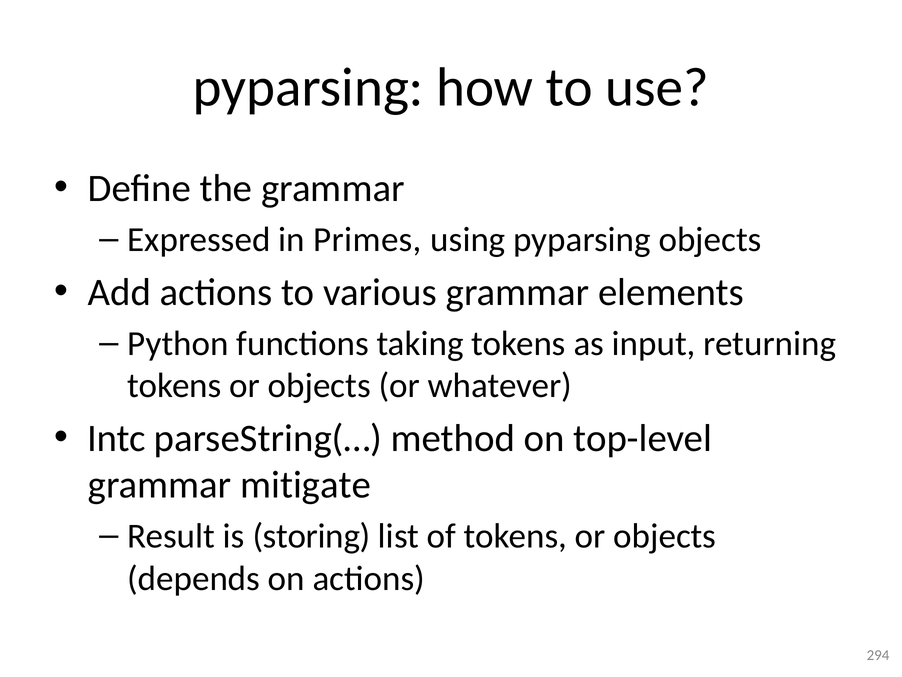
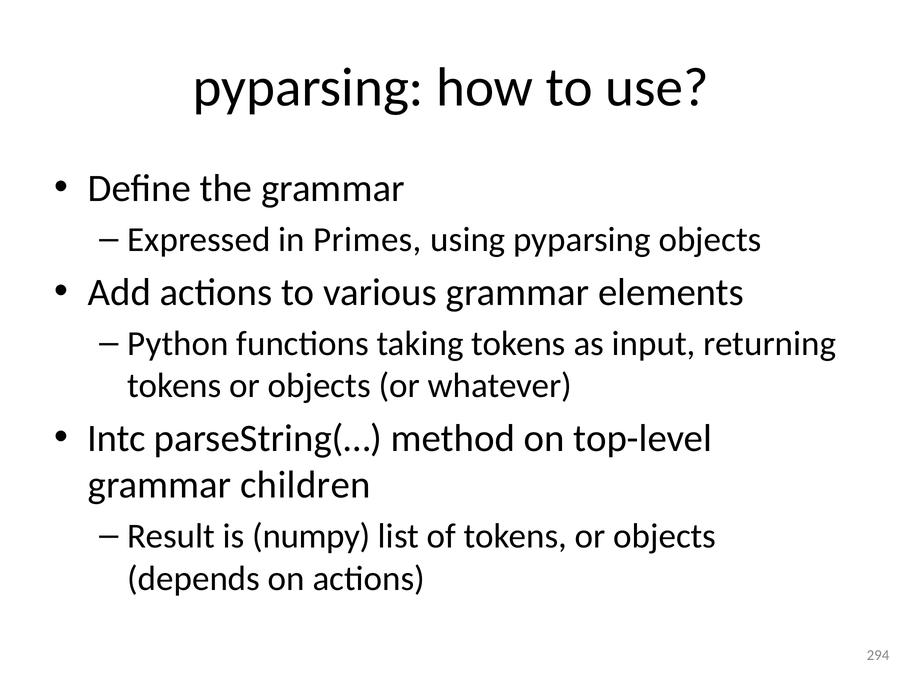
mitigate: mitigate -> children
storing: storing -> numpy
